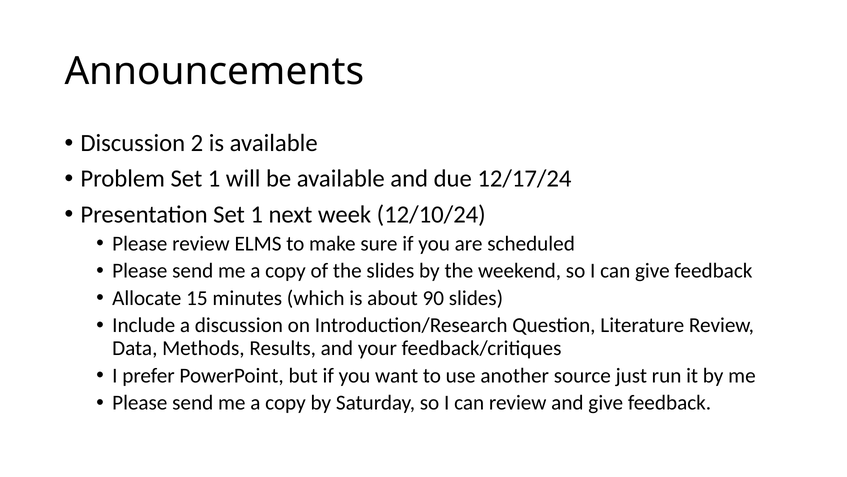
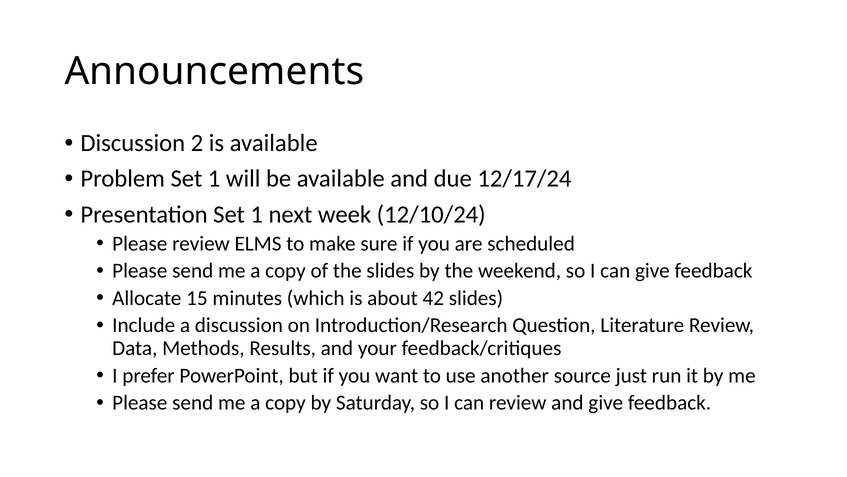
90: 90 -> 42
